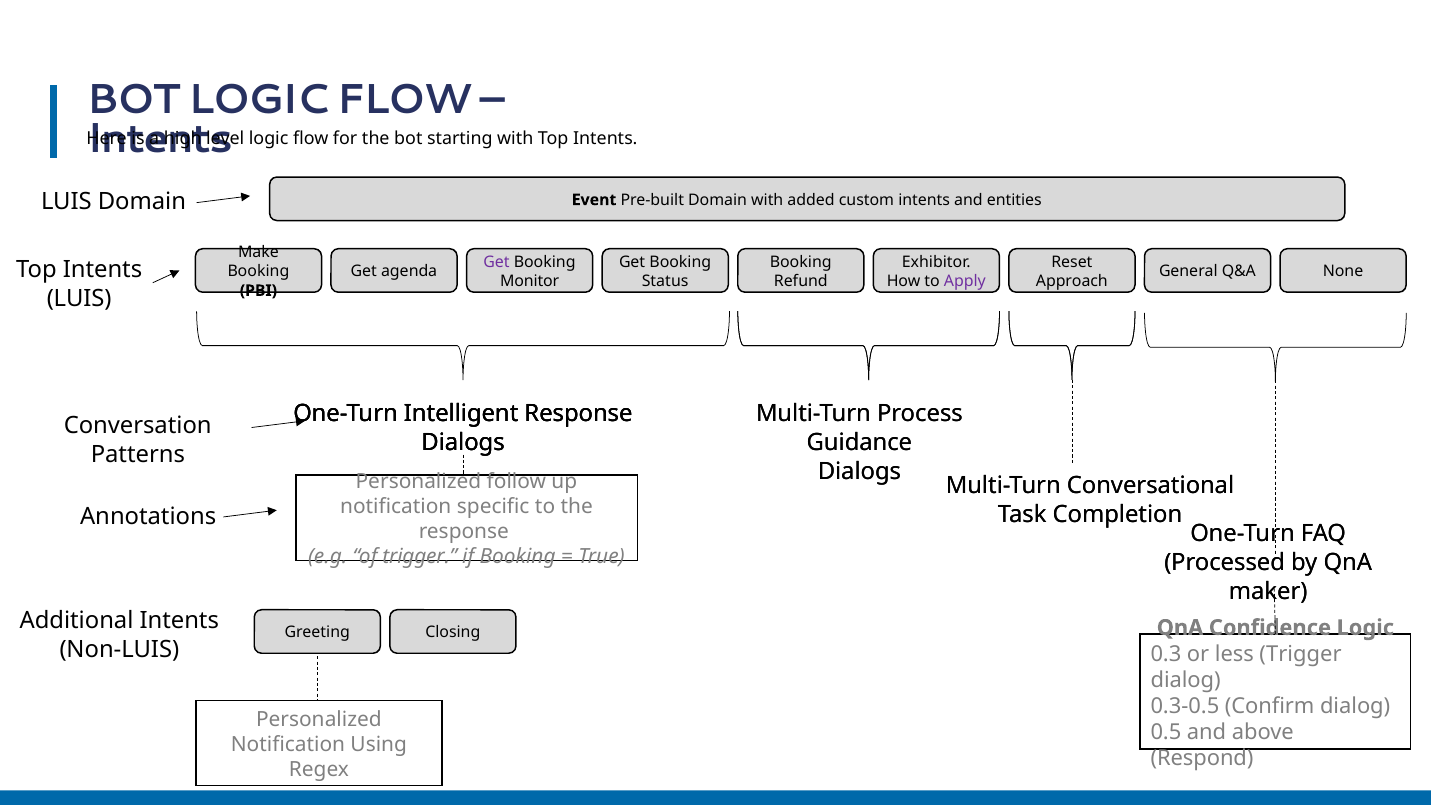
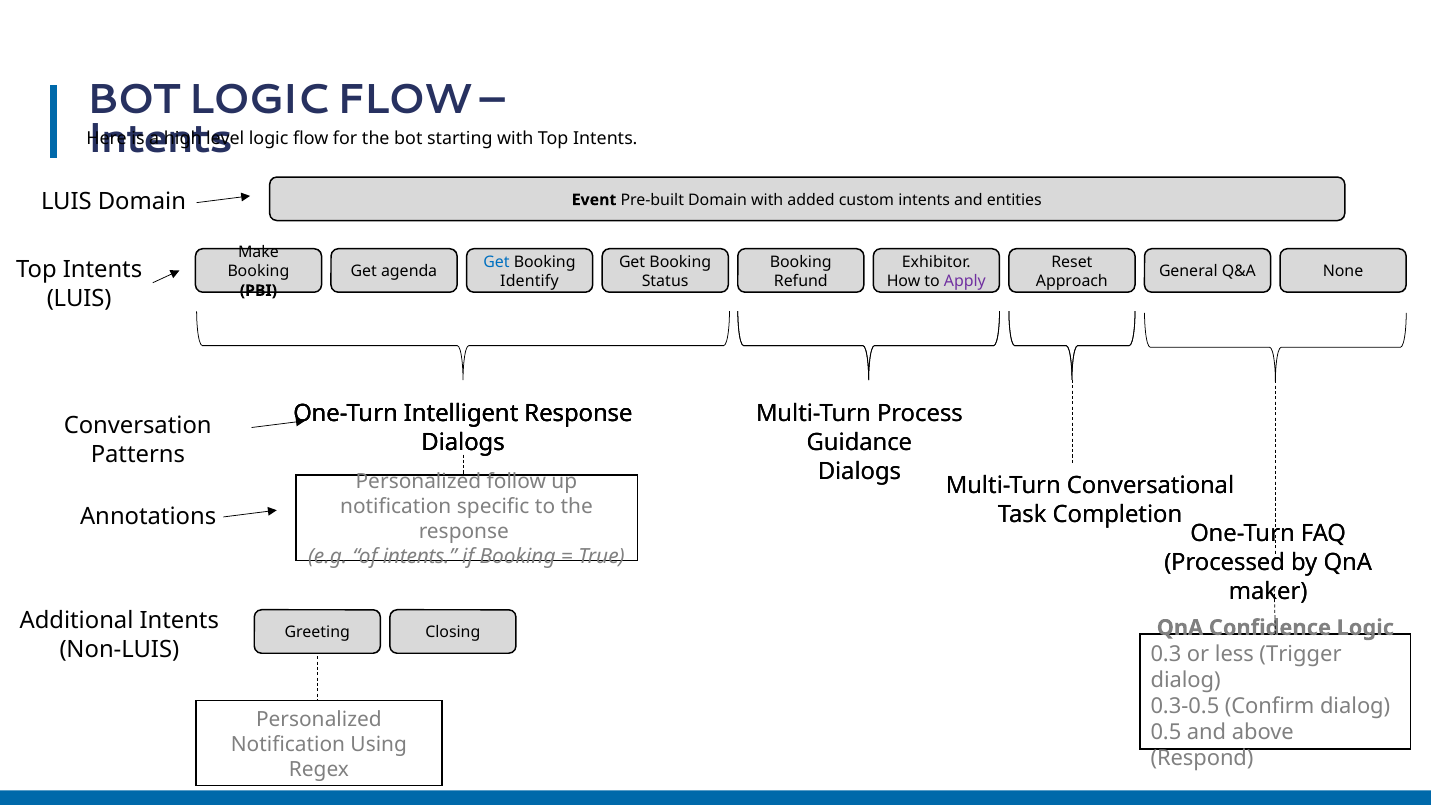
Get at (497, 262) colour: purple -> blue
Monitor: Monitor -> Identify
of trigger: trigger -> intents
